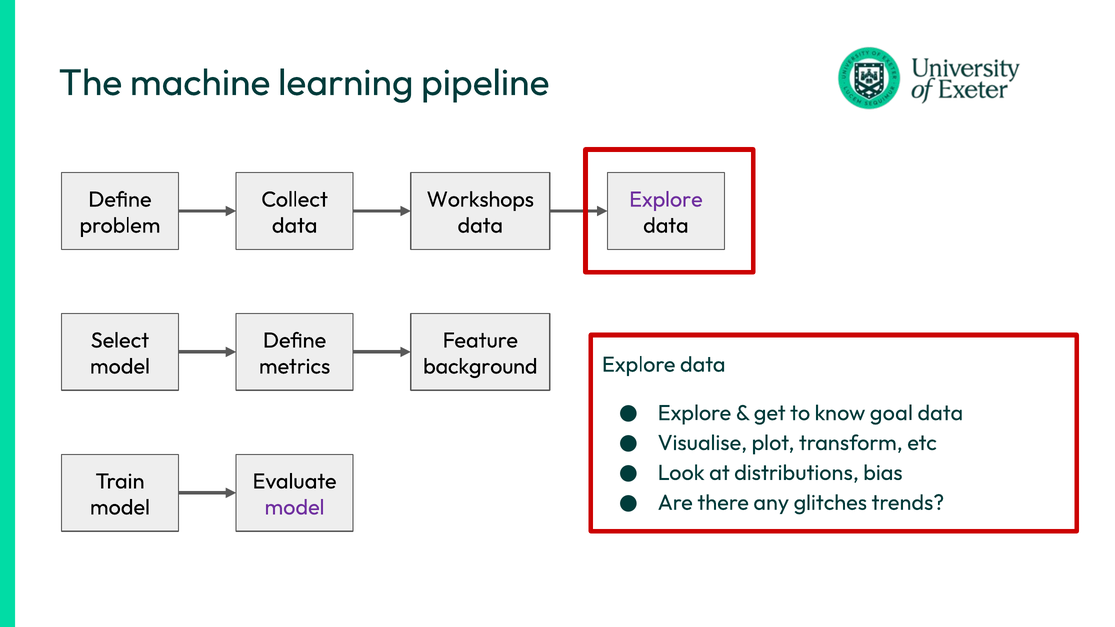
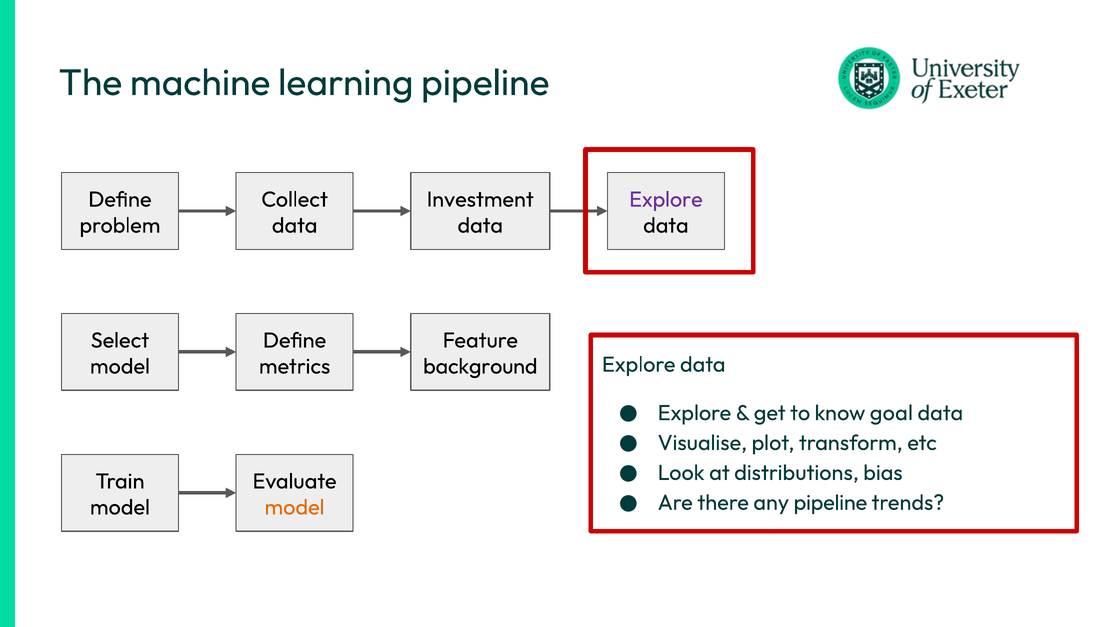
Workshops: Workshops -> Investment
any glitches: glitches -> pipeline
model at (295, 508) colour: purple -> orange
